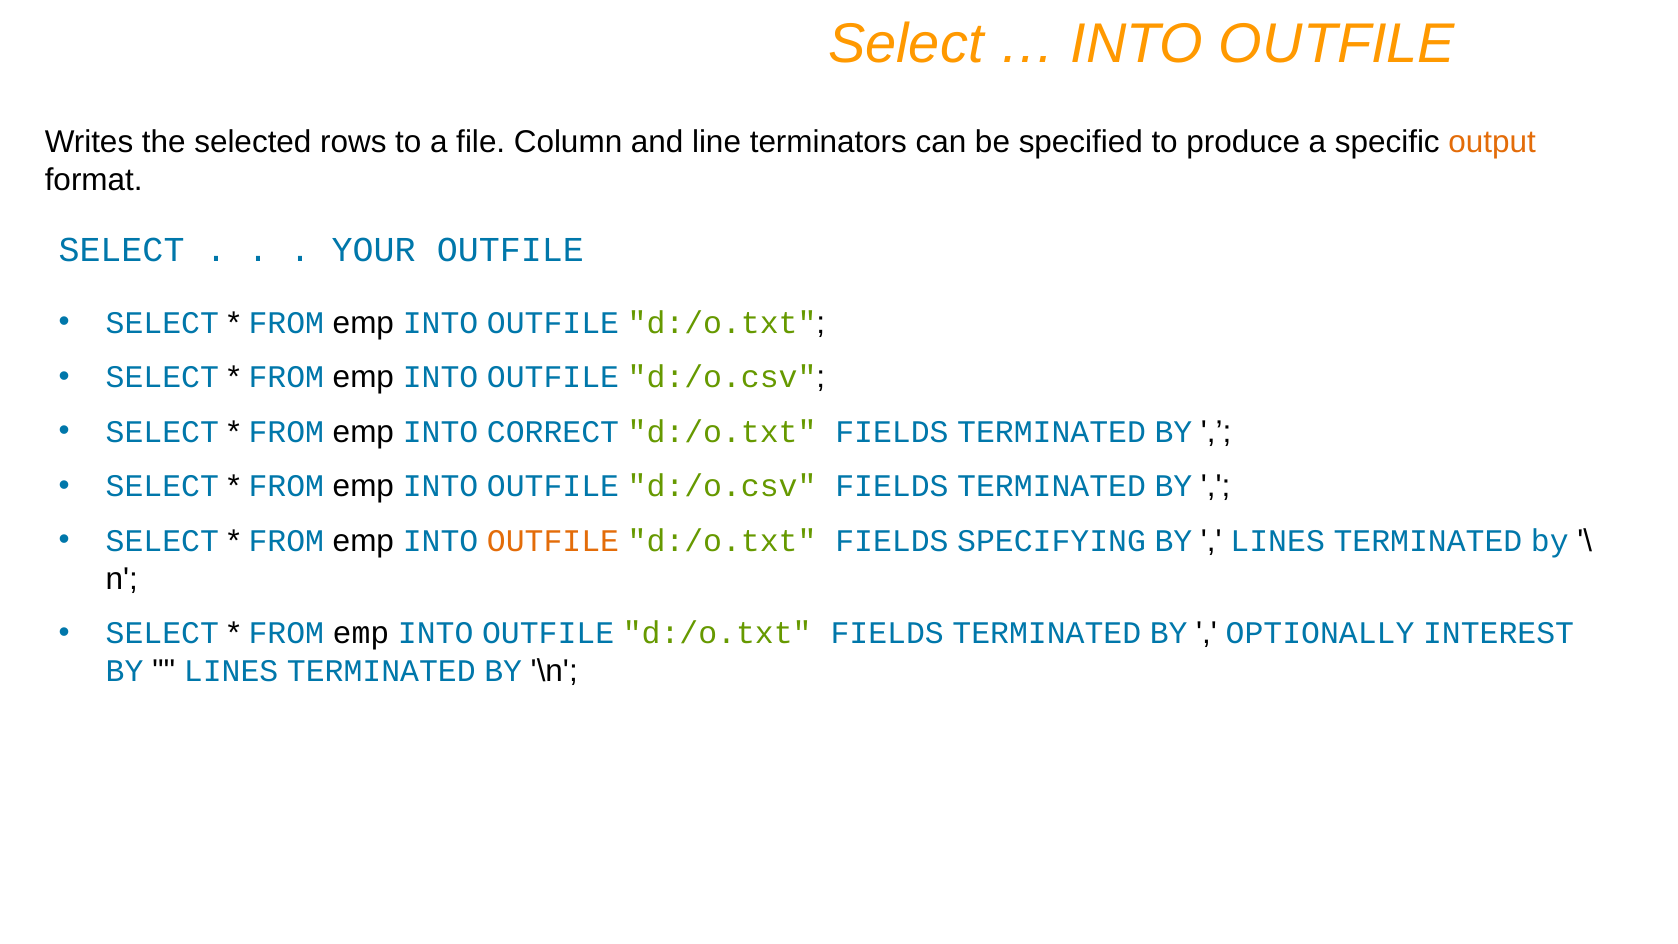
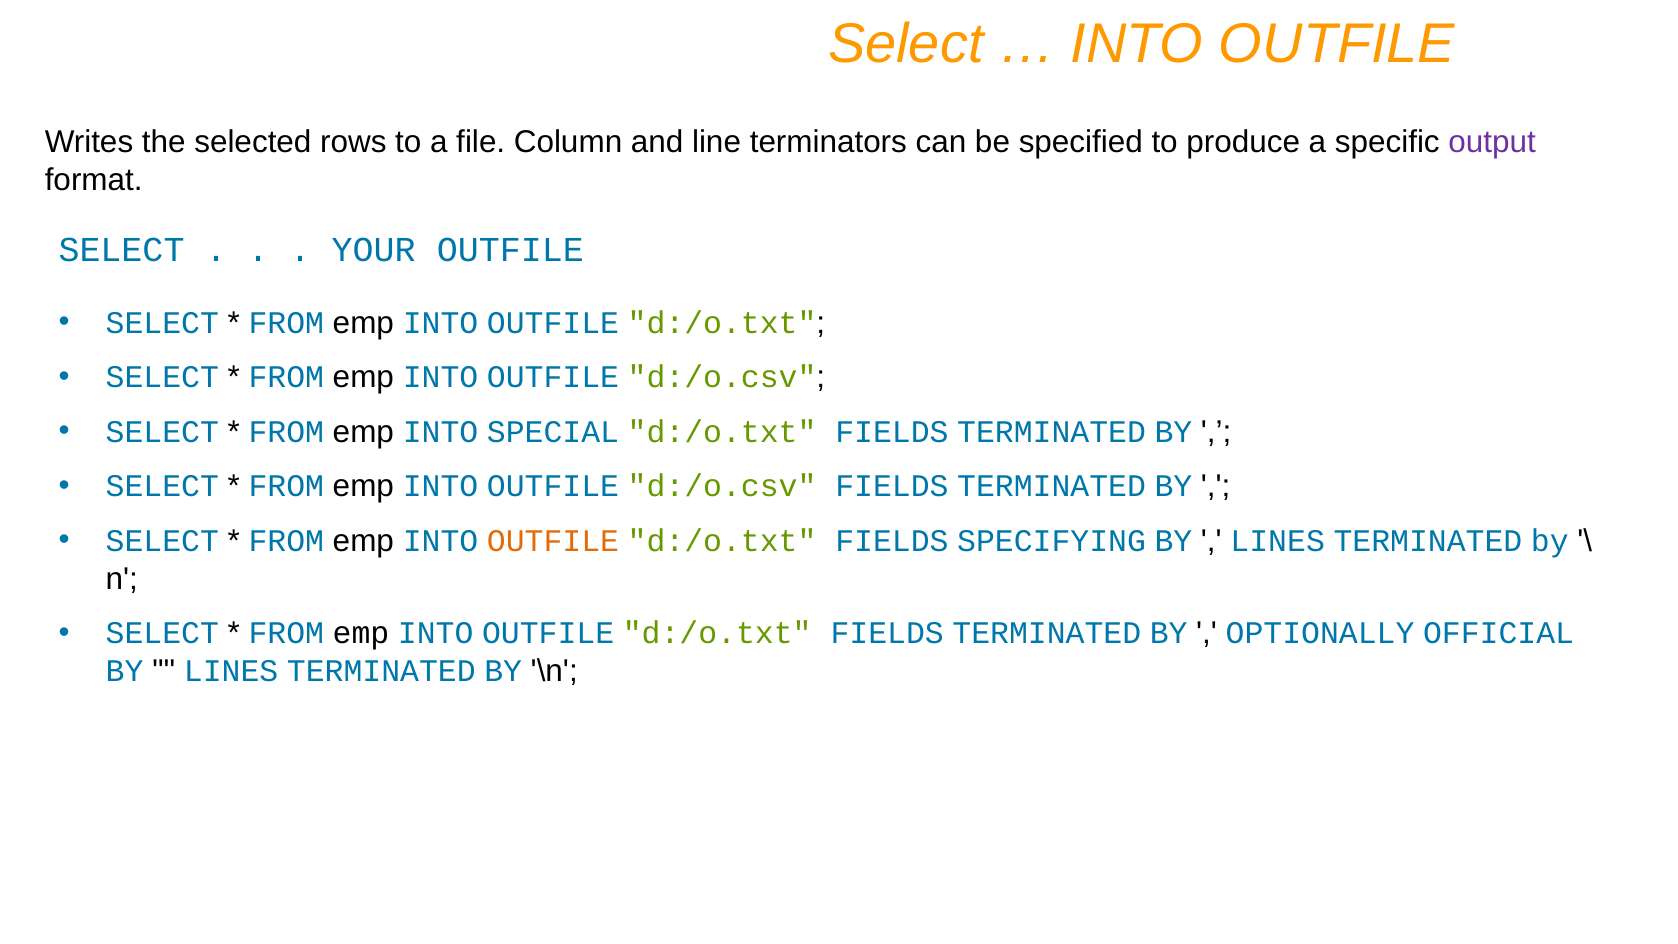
output colour: orange -> purple
CORRECT: CORRECT -> SPECIAL
INTEREST: INTEREST -> OFFICIAL
